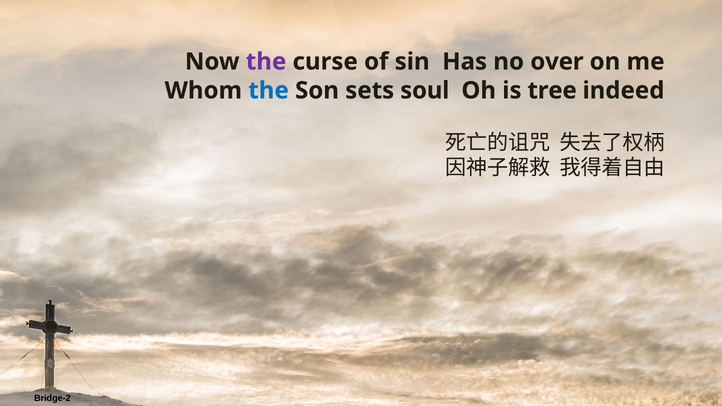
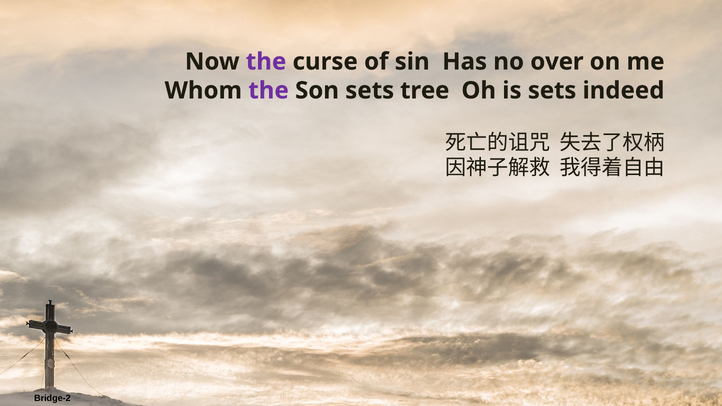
the at (269, 91) colour: blue -> purple
soul: soul -> tree
is tree: tree -> sets
